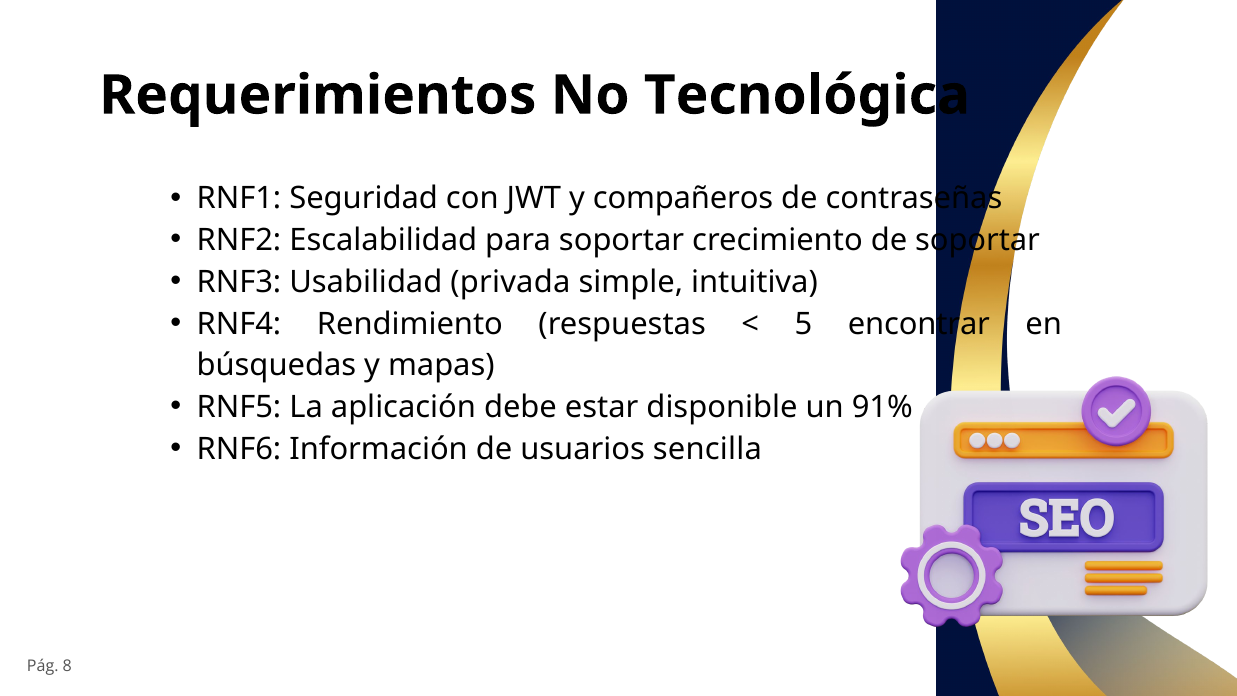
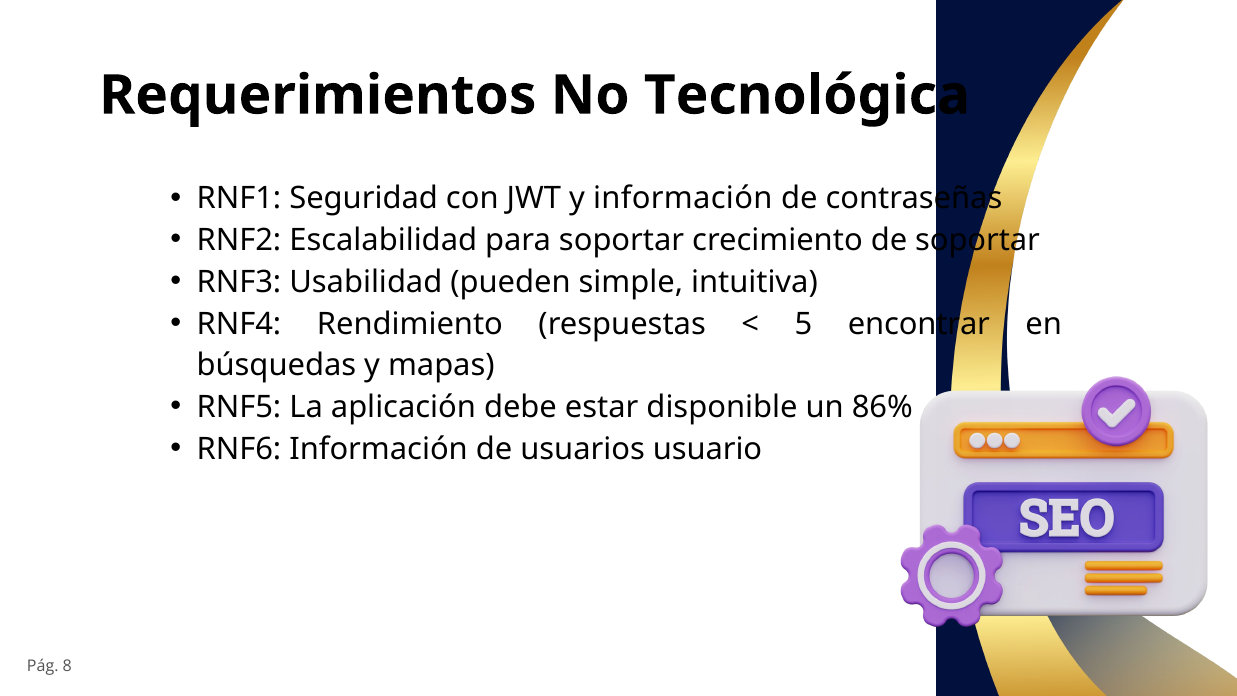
y compañeros: compañeros -> información
privada: privada -> pueden
91%: 91% -> 86%
sencilla: sencilla -> usuario
